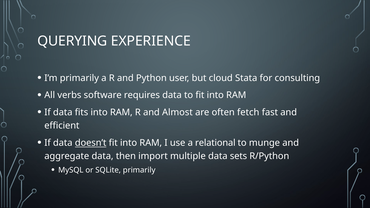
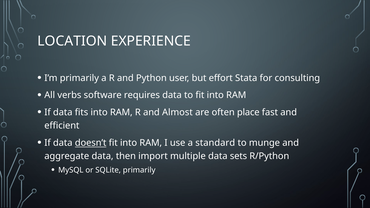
QUERYING: QUERYING -> LOCATION
cloud: cloud -> effort
fetch: fetch -> place
relational: relational -> standard
